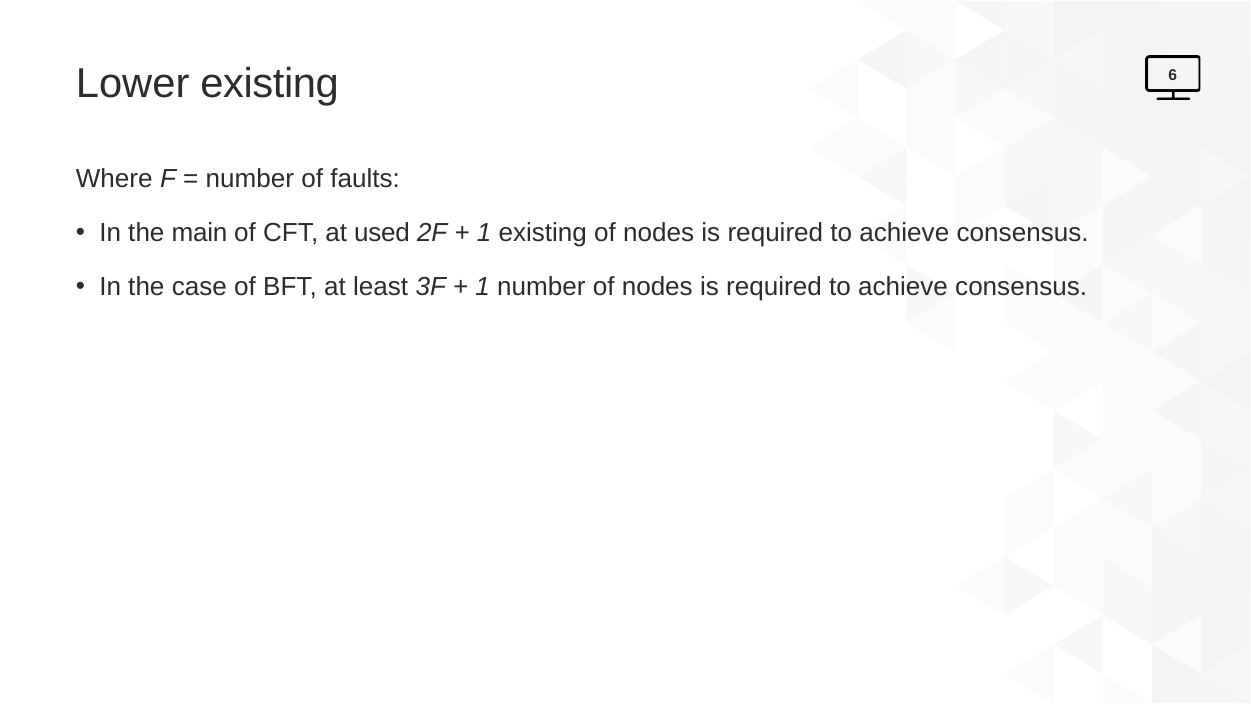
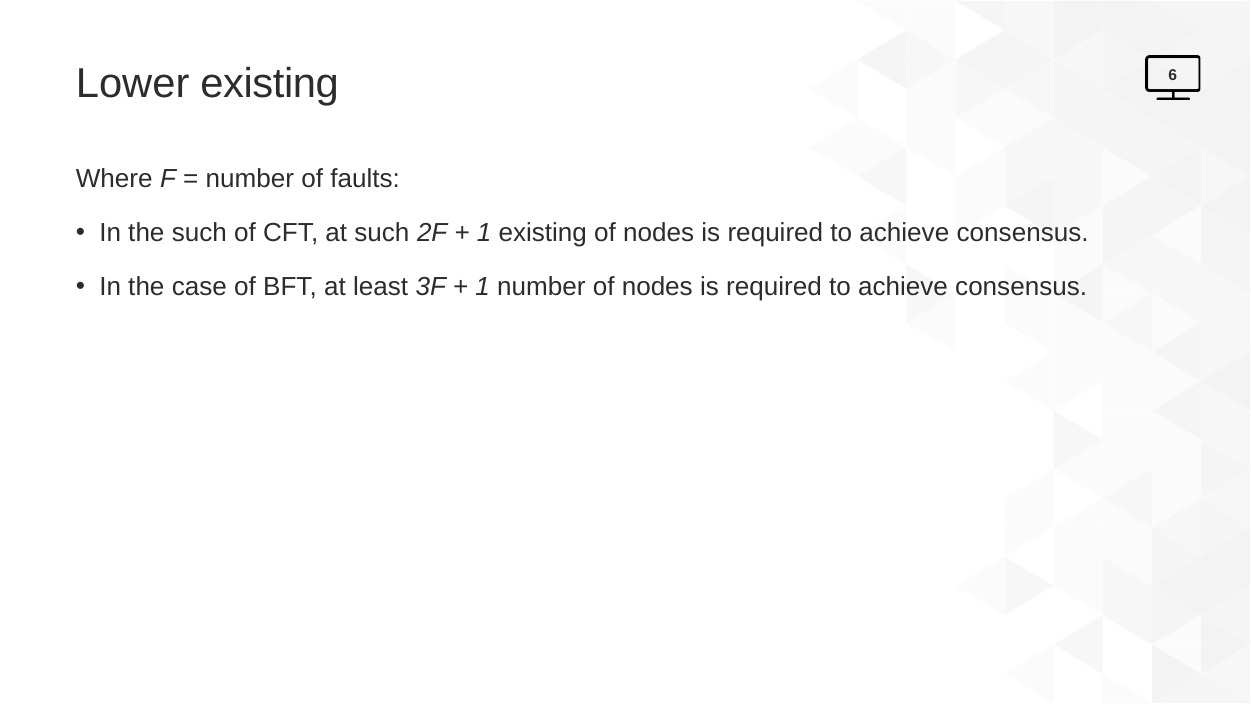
the main: main -> such
at used: used -> such
